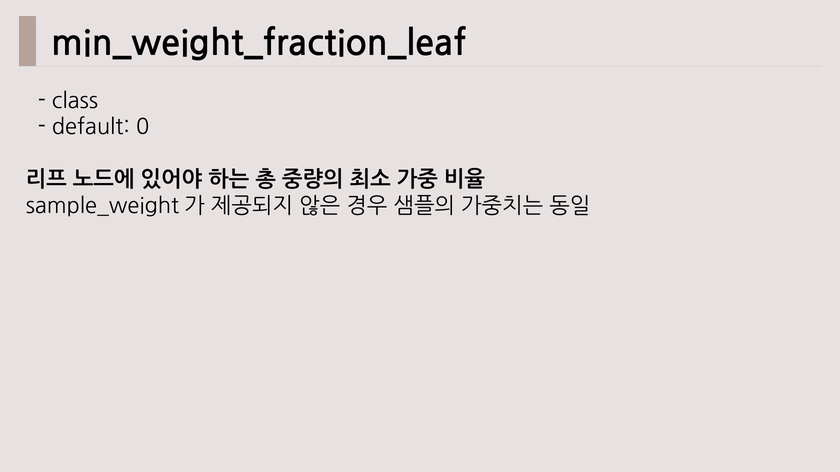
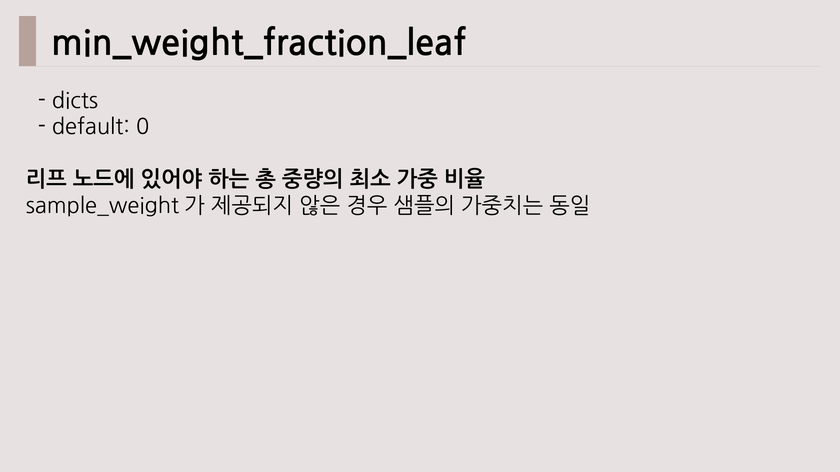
class: class -> dicts
